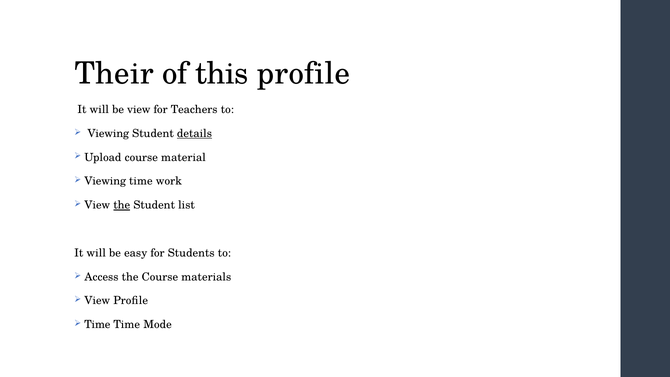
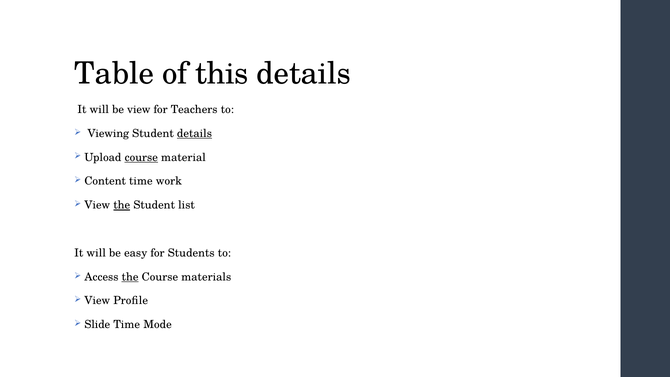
Their: Their -> Table
this profile: profile -> details
course at (141, 157) underline: none -> present
Viewing at (105, 181): Viewing -> Content
the at (130, 277) underline: none -> present
Time at (97, 325): Time -> Slide
